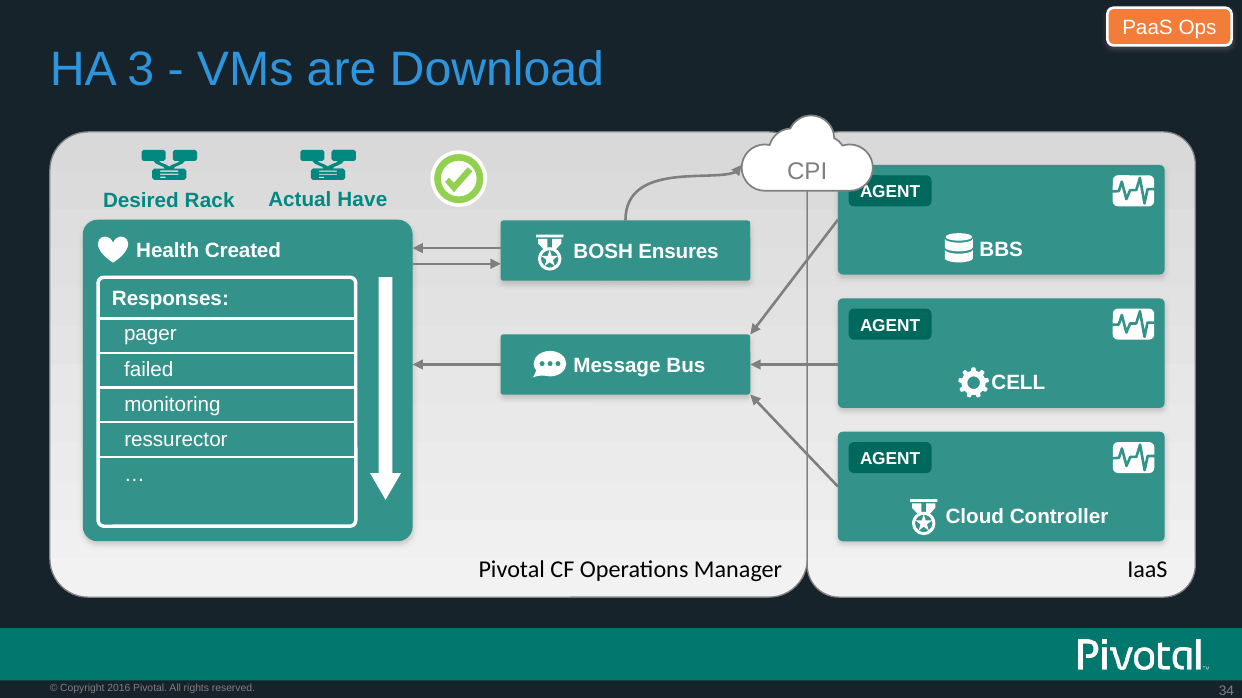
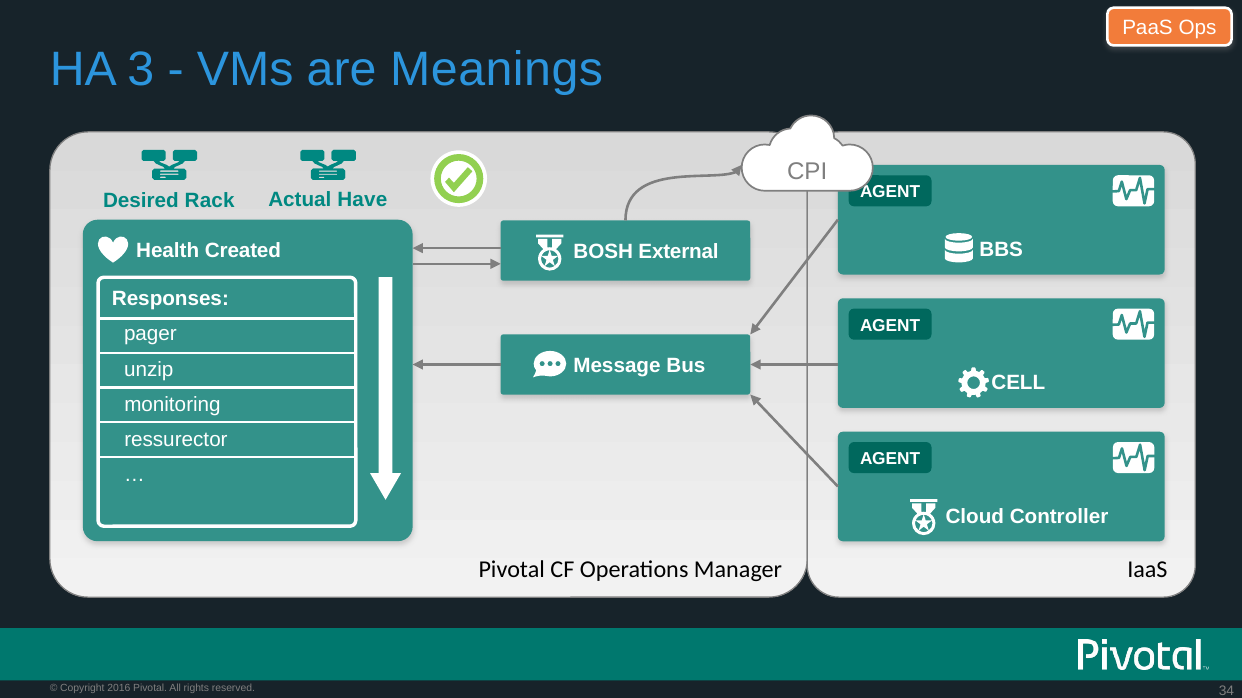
Download: Download -> Meanings
Ensures: Ensures -> External
failed: failed -> unzip
